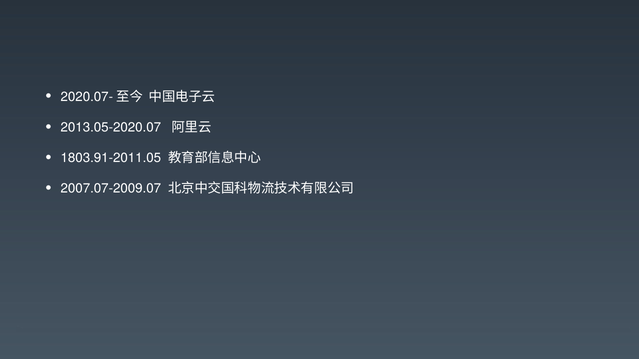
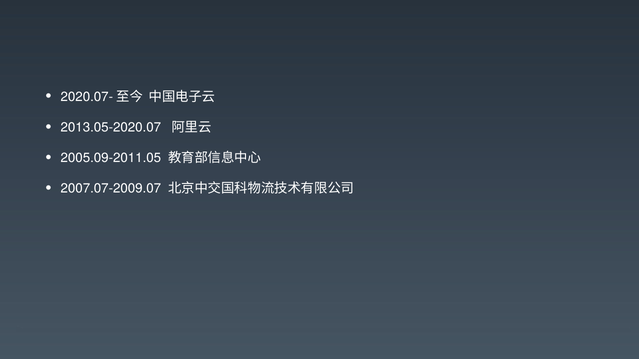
1803.91-2011.05: 1803.91-2011.05 -> 2005.09-2011.05
